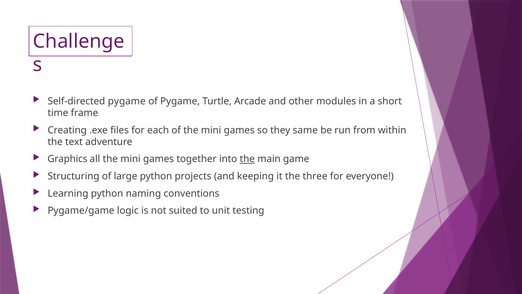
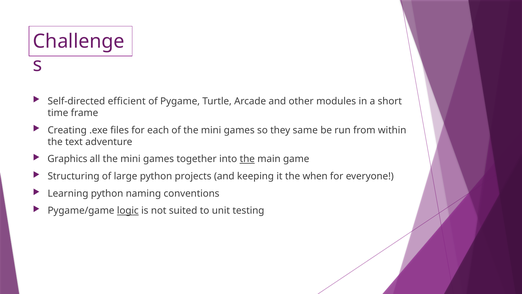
Self-directed pygame: pygame -> efficient
three: three -> when
logic underline: none -> present
